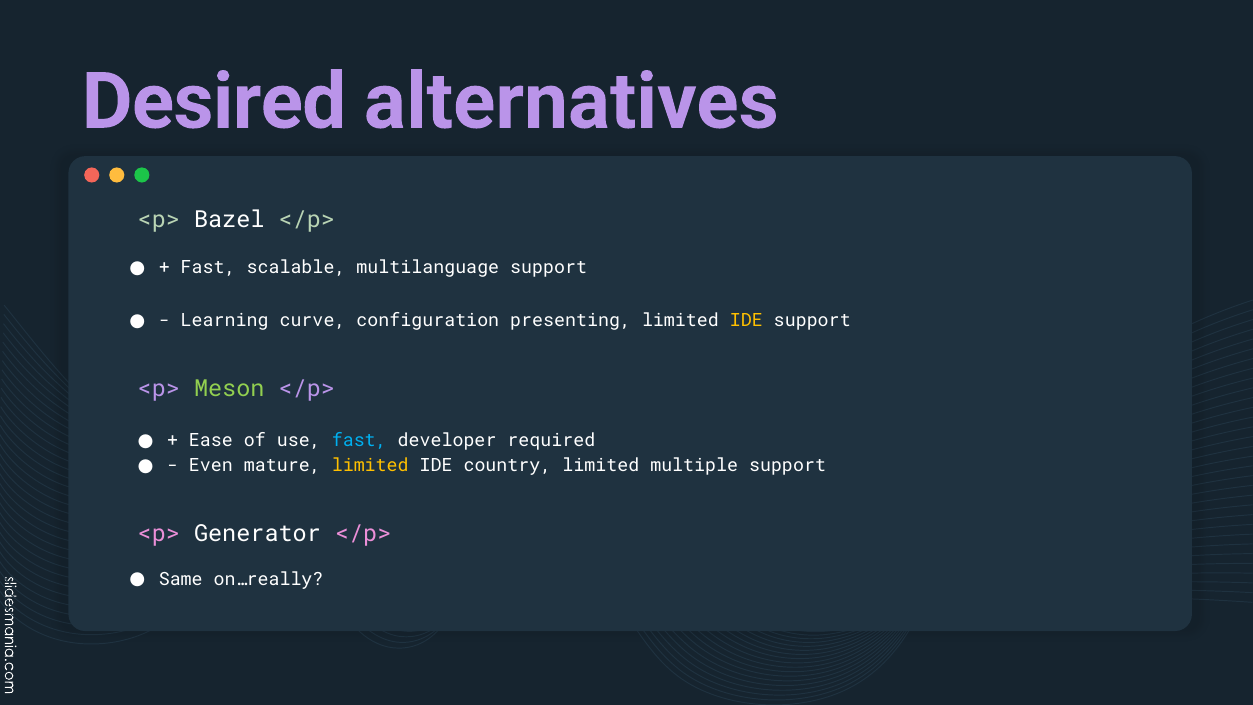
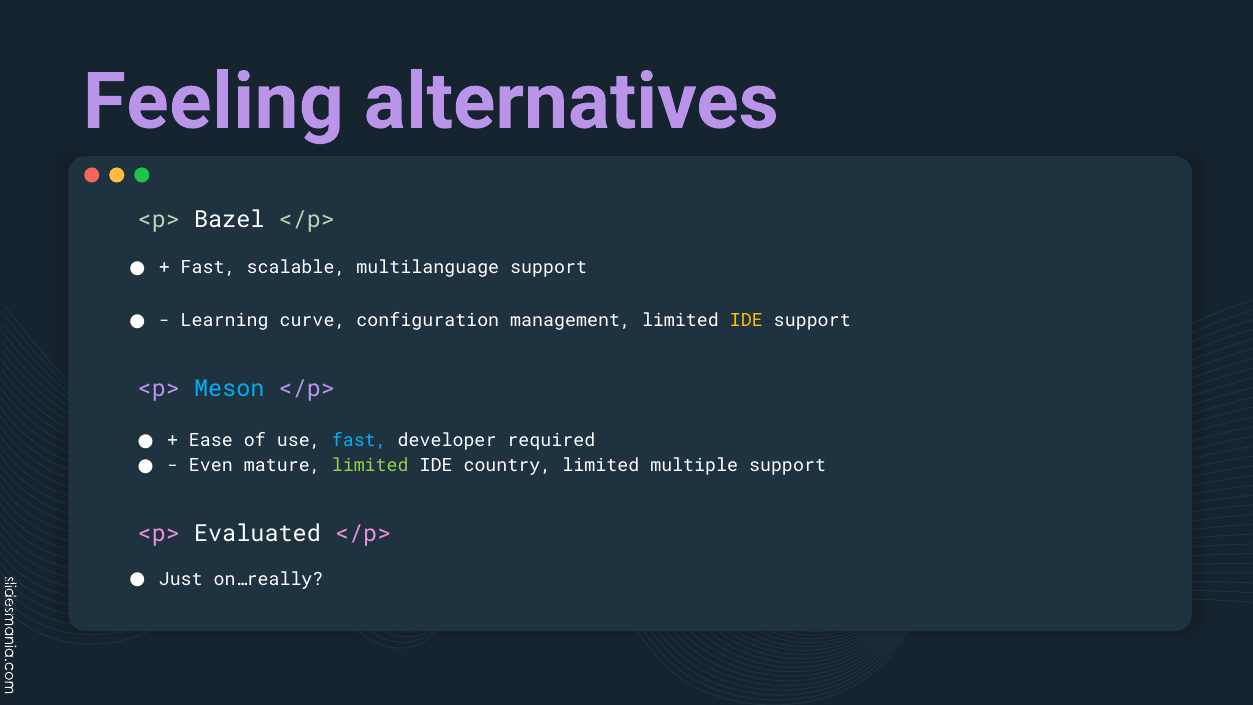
Desired: Desired -> Feeling
presenting: presenting -> management
Meson colour: light green -> light blue
limited at (370, 465) colour: yellow -> light green
Generator: Generator -> Evaluated
Same: Same -> Just
